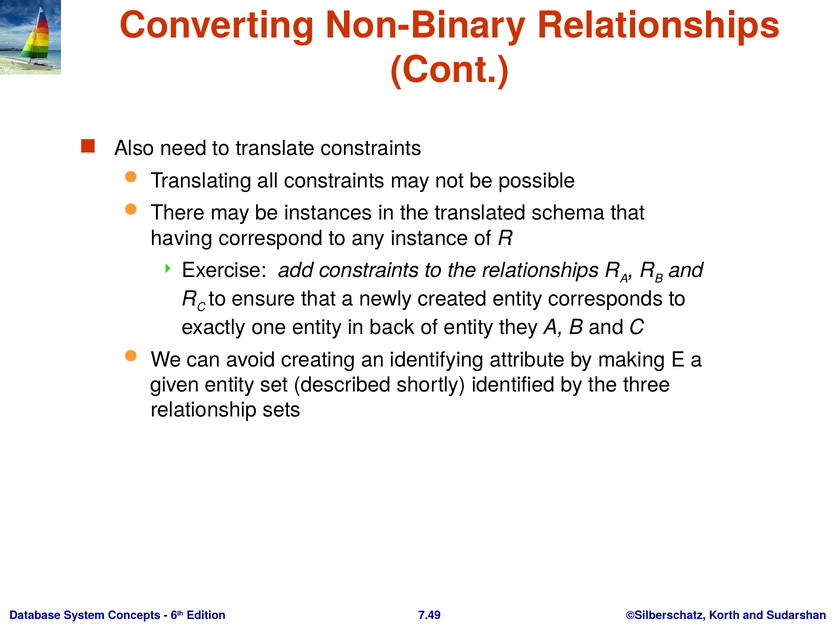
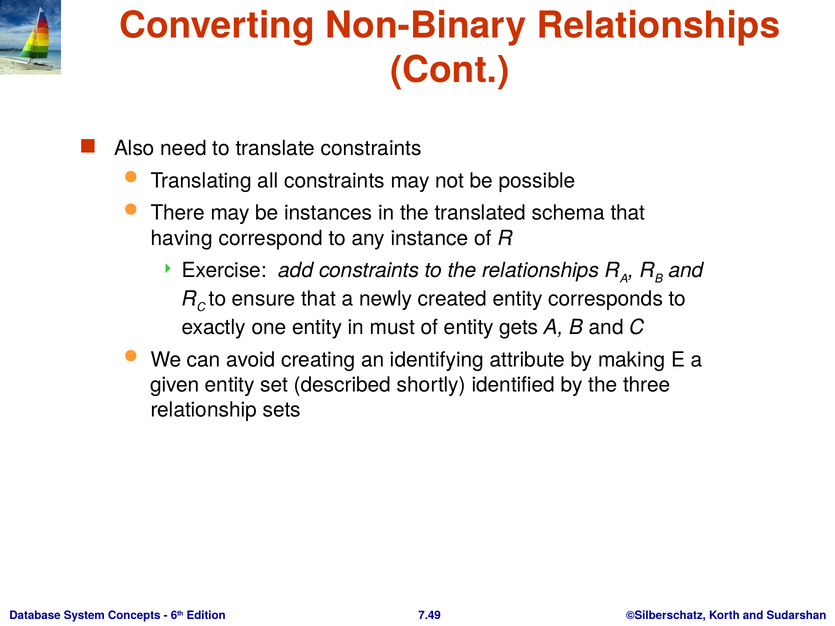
back: back -> must
they: they -> gets
